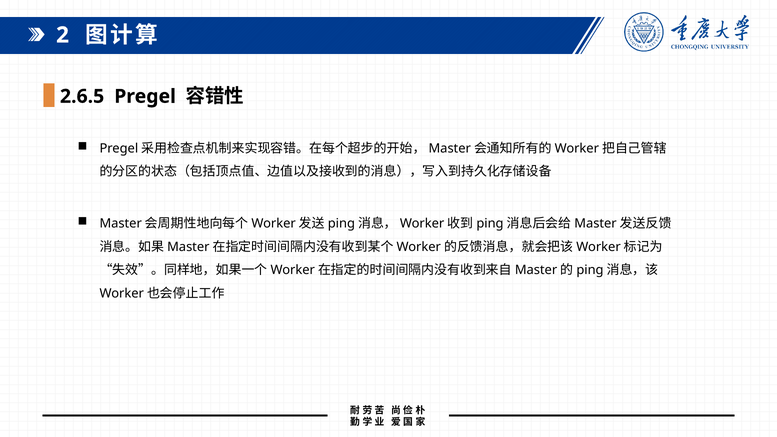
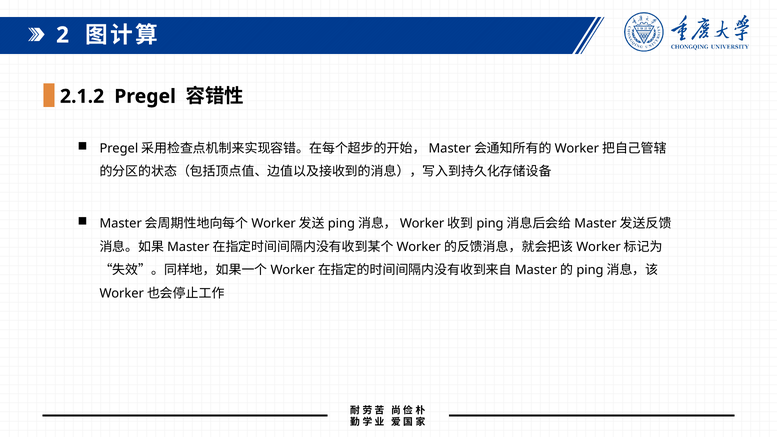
2.6.5: 2.6.5 -> 2.1.2
